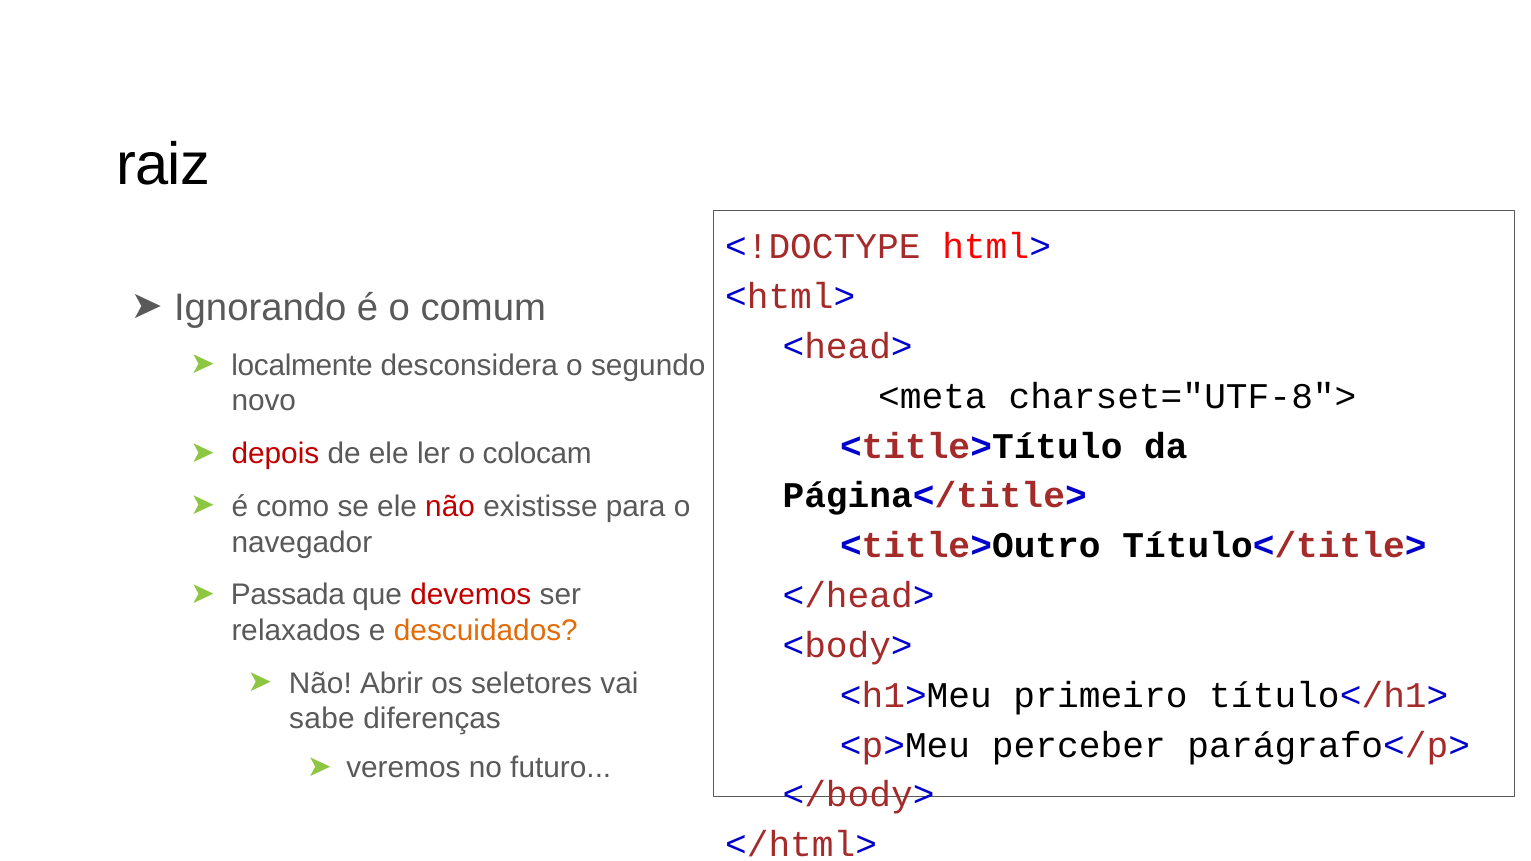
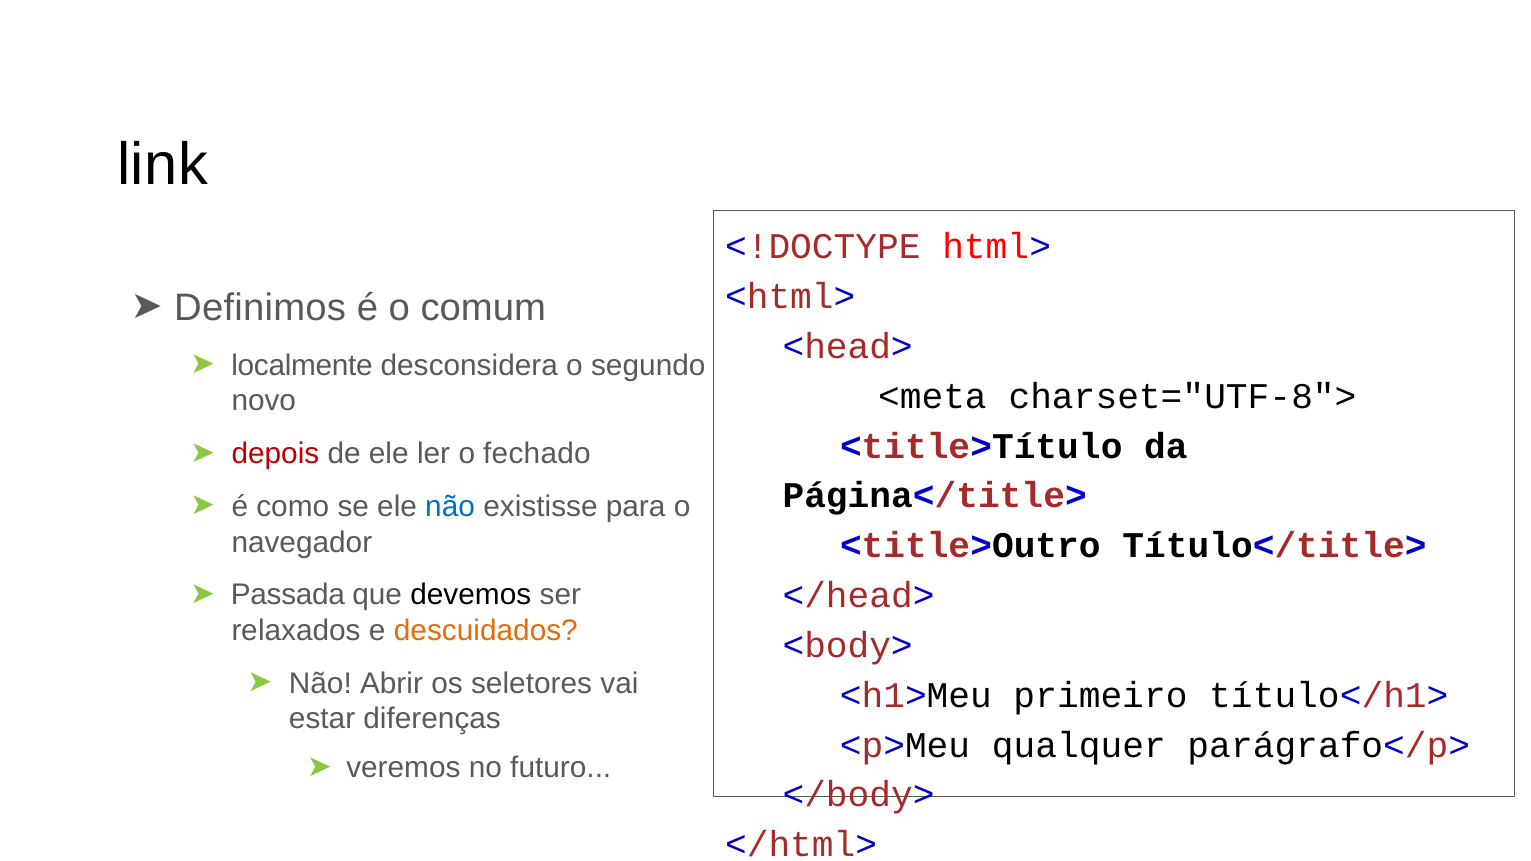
raiz: raiz -> link
Ignorando: Ignorando -> Definimos
colocam: colocam -> fechado
não at (450, 507) colour: red -> blue
devemos colour: red -> black
sabe: sabe -> estar
perceber: perceber -> qualquer
